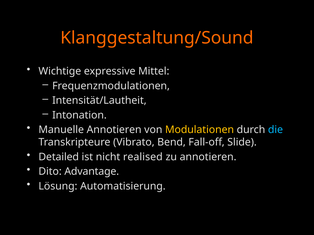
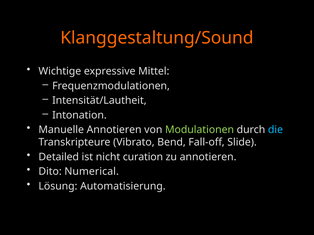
Modulationen colour: yellow -> light green
realised: realised -> curation
Advantage: Advantage -> Numerical
